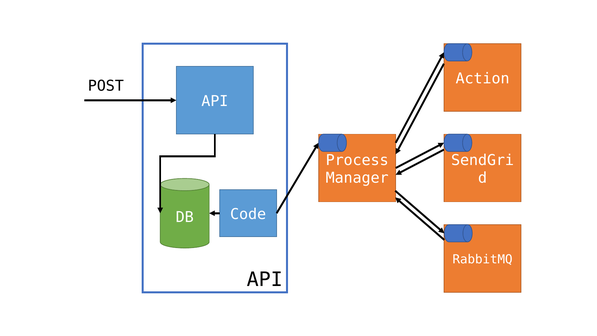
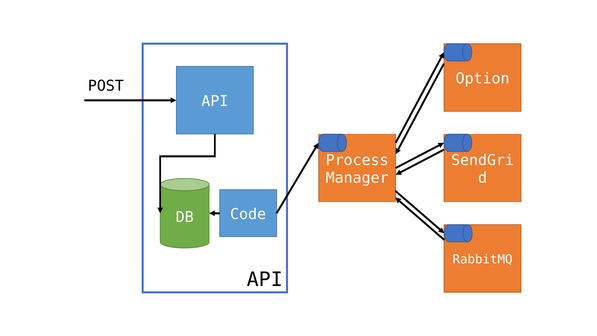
Action: Action -> Option
